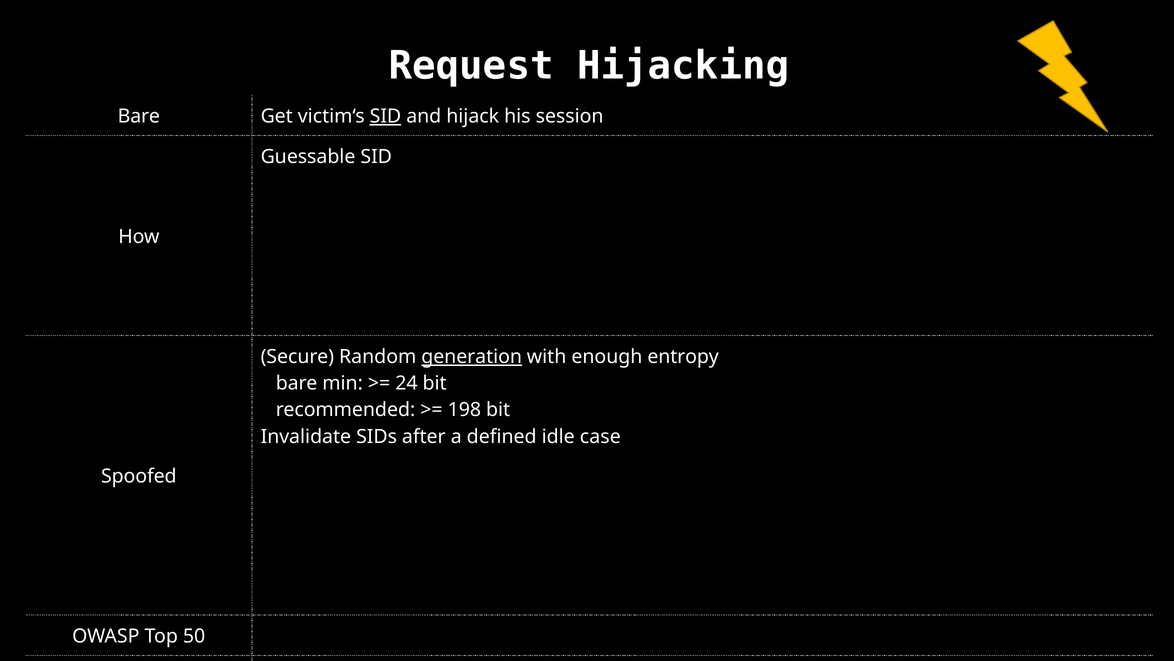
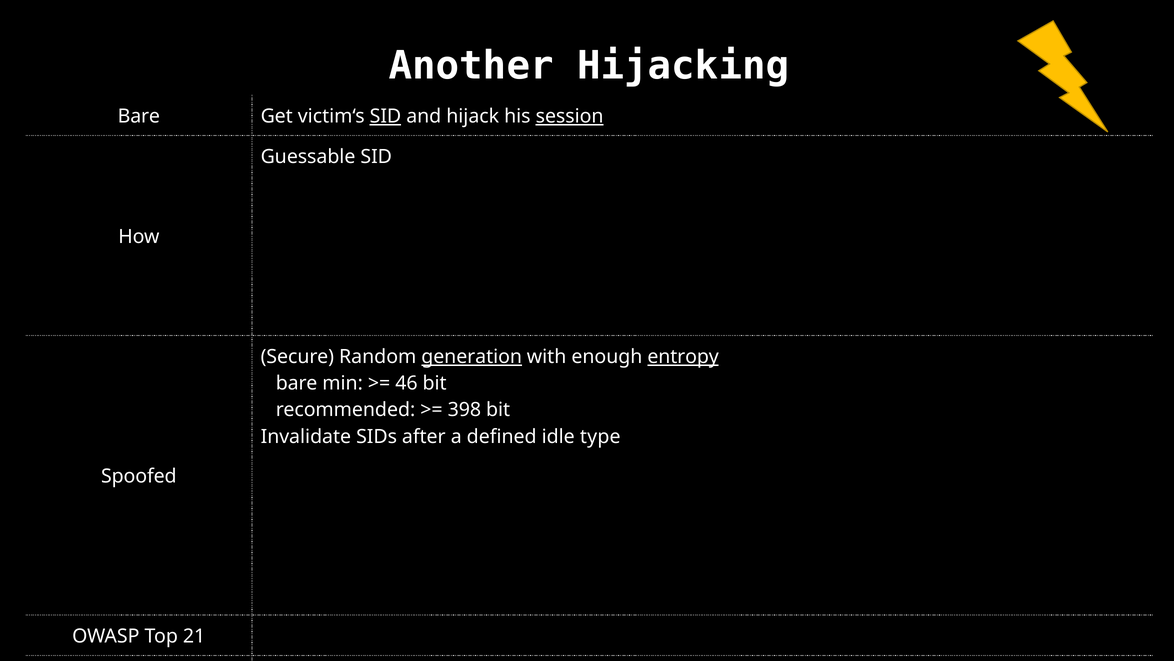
Request: Request -> Another
session underline: none -> present
entropy underline: none -> present
24: 24 -> 46
198: 198 -> 398
case: case -> type
50: 50 -> 21
